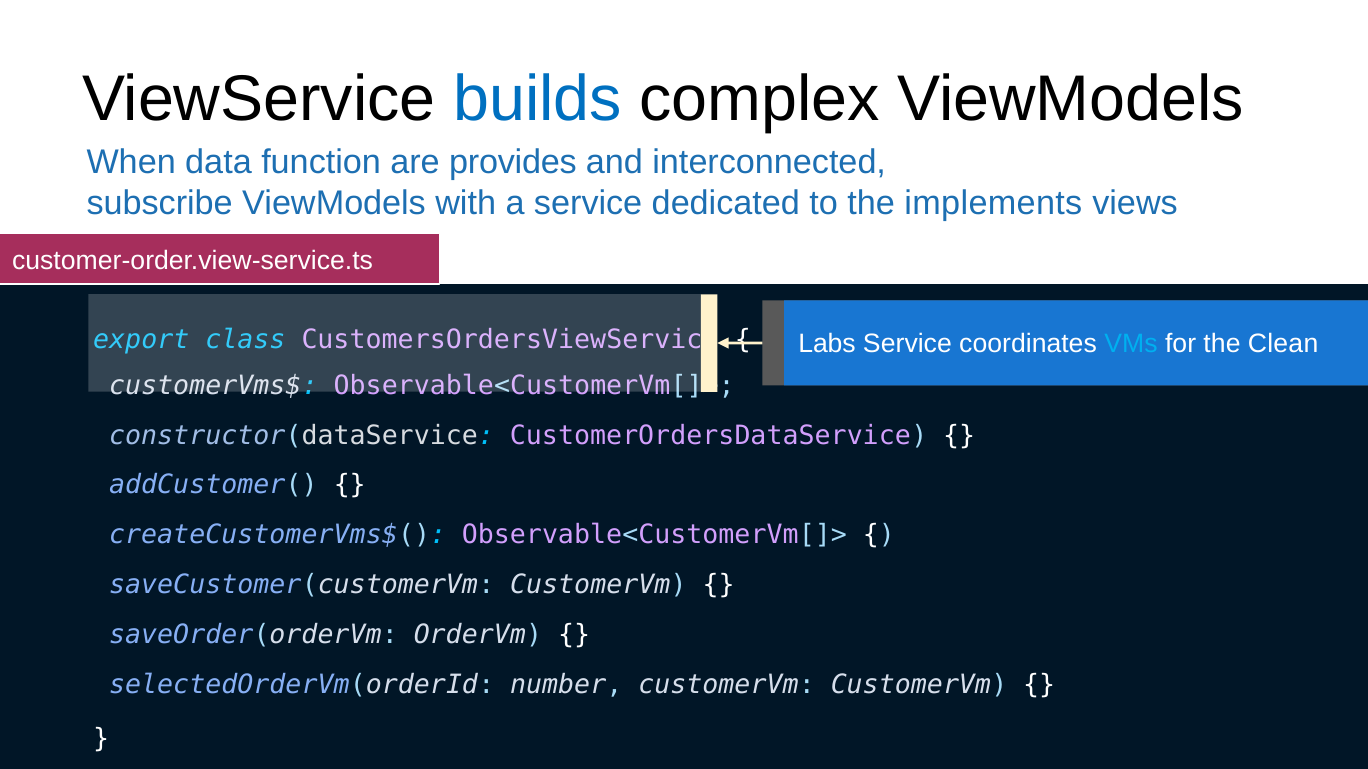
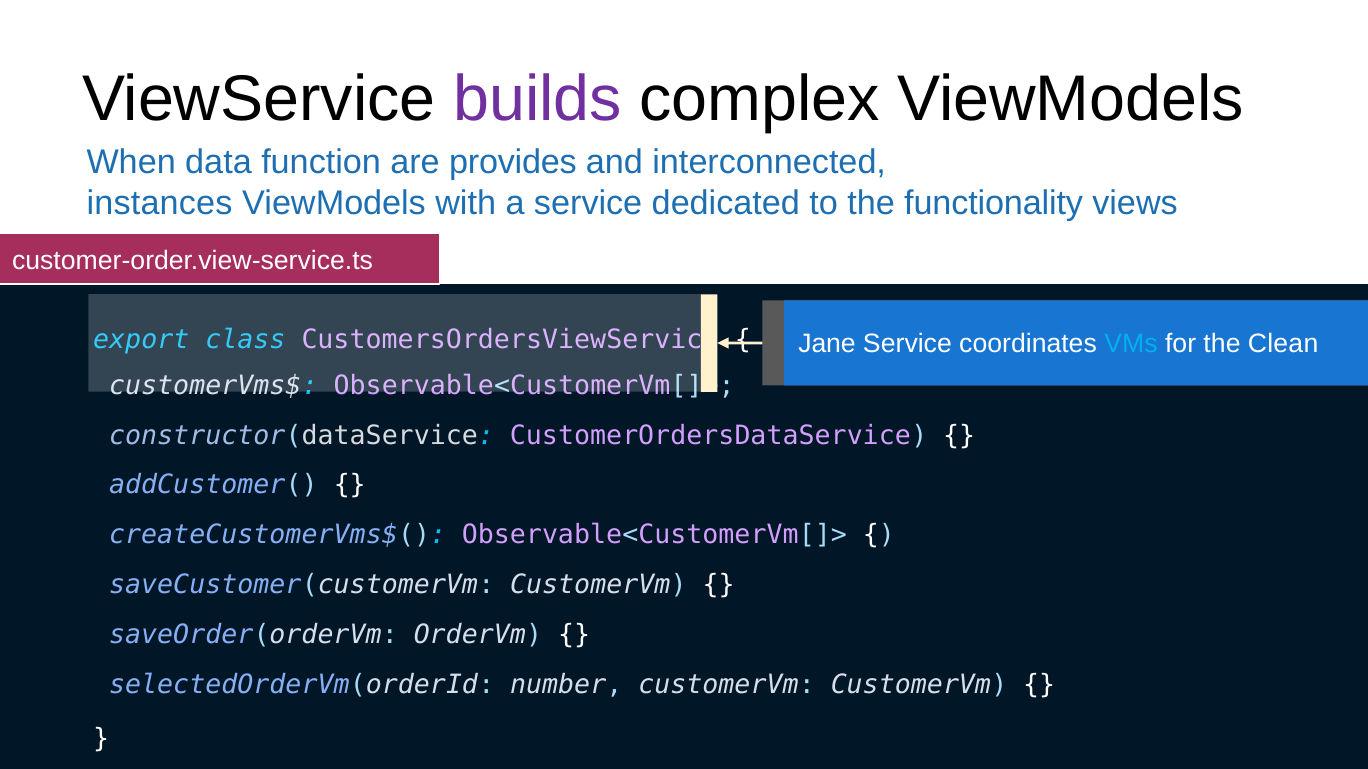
builds colour: blue -> purple
subscribe: subscribe -> instances
implements: implements -> functionality
Labs: Labs -> Jane
